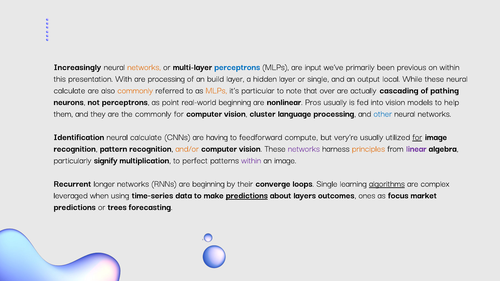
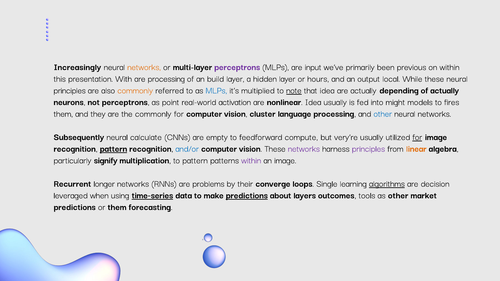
perceptrons at (237, 67) colour: blue -> purple
or single: single -> hours
calculate at (69, 90): calculate -> principles
MLPs at (216, 90) colour: orange -> blue
particular: particular -> multiplied
note underline: none -> present
that over: over -> idea
cascading: cascading -> depending
of pathing: pathing -> actually
real-world beginning: beginning -> activation
nonlinear Pros: Pros -> Idea
into vision: vision -> might
help: help -> fires
Identification: Identification -> Subsequently
having: having -> empty
pattern at (113, 149) underline: none -> present
and/or colour: orange -> blue
principles at (368, 149) colour: orange -> purple
linear colour: purple -> orange
to perfect: perfect -> pattern
are beginning: beginning -> problems
complex: complex -> decision
time-series underline: none -> present
ones: ones -> tools
as focus: focus -> other
or trees: trees -> them
